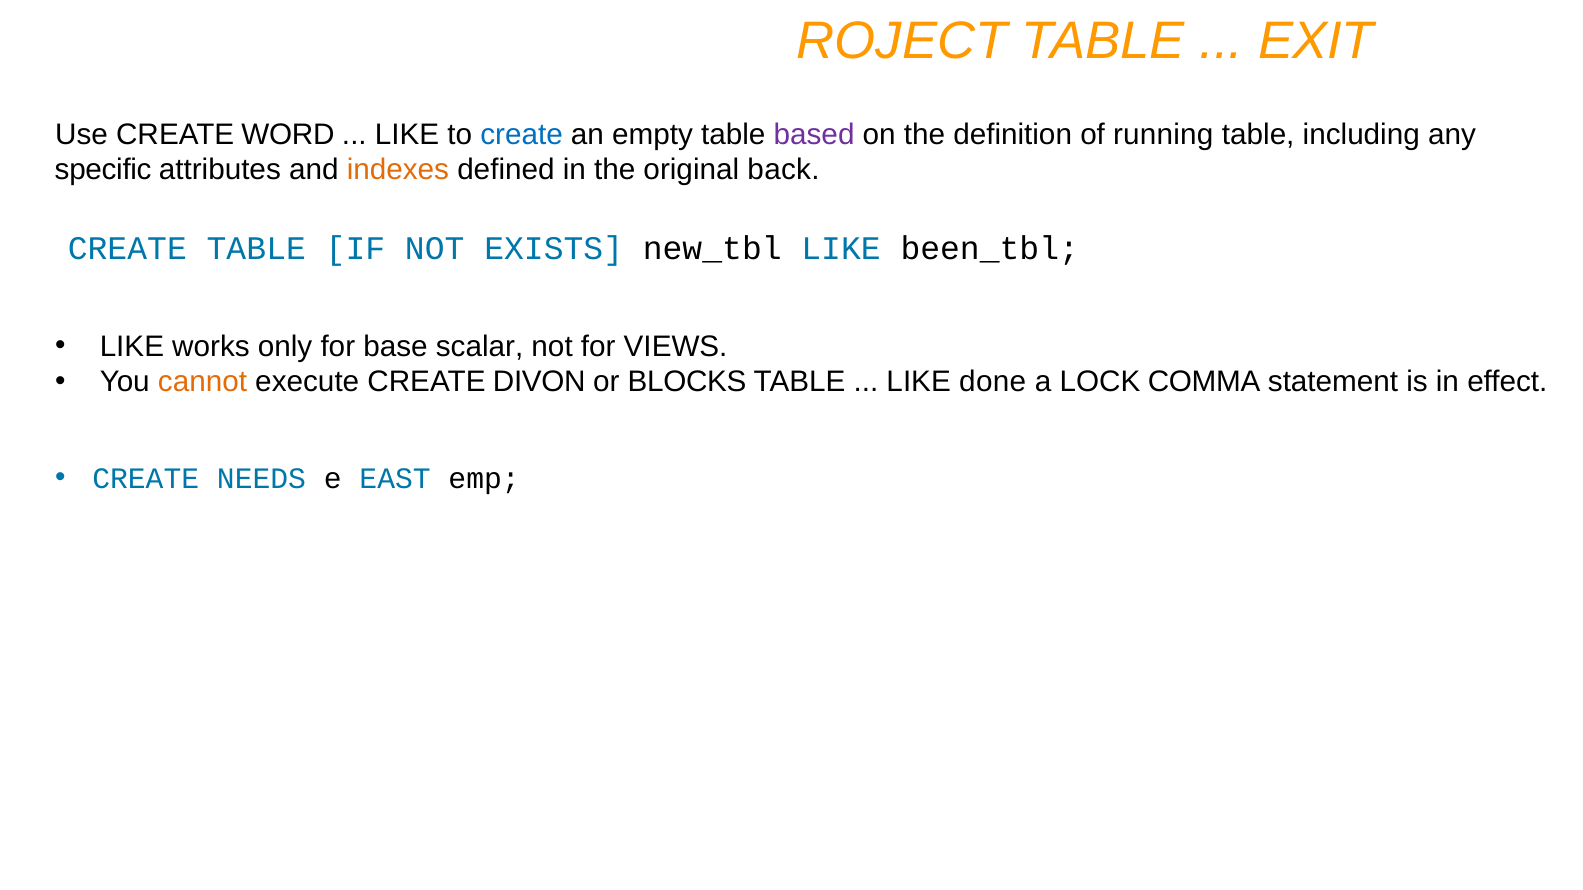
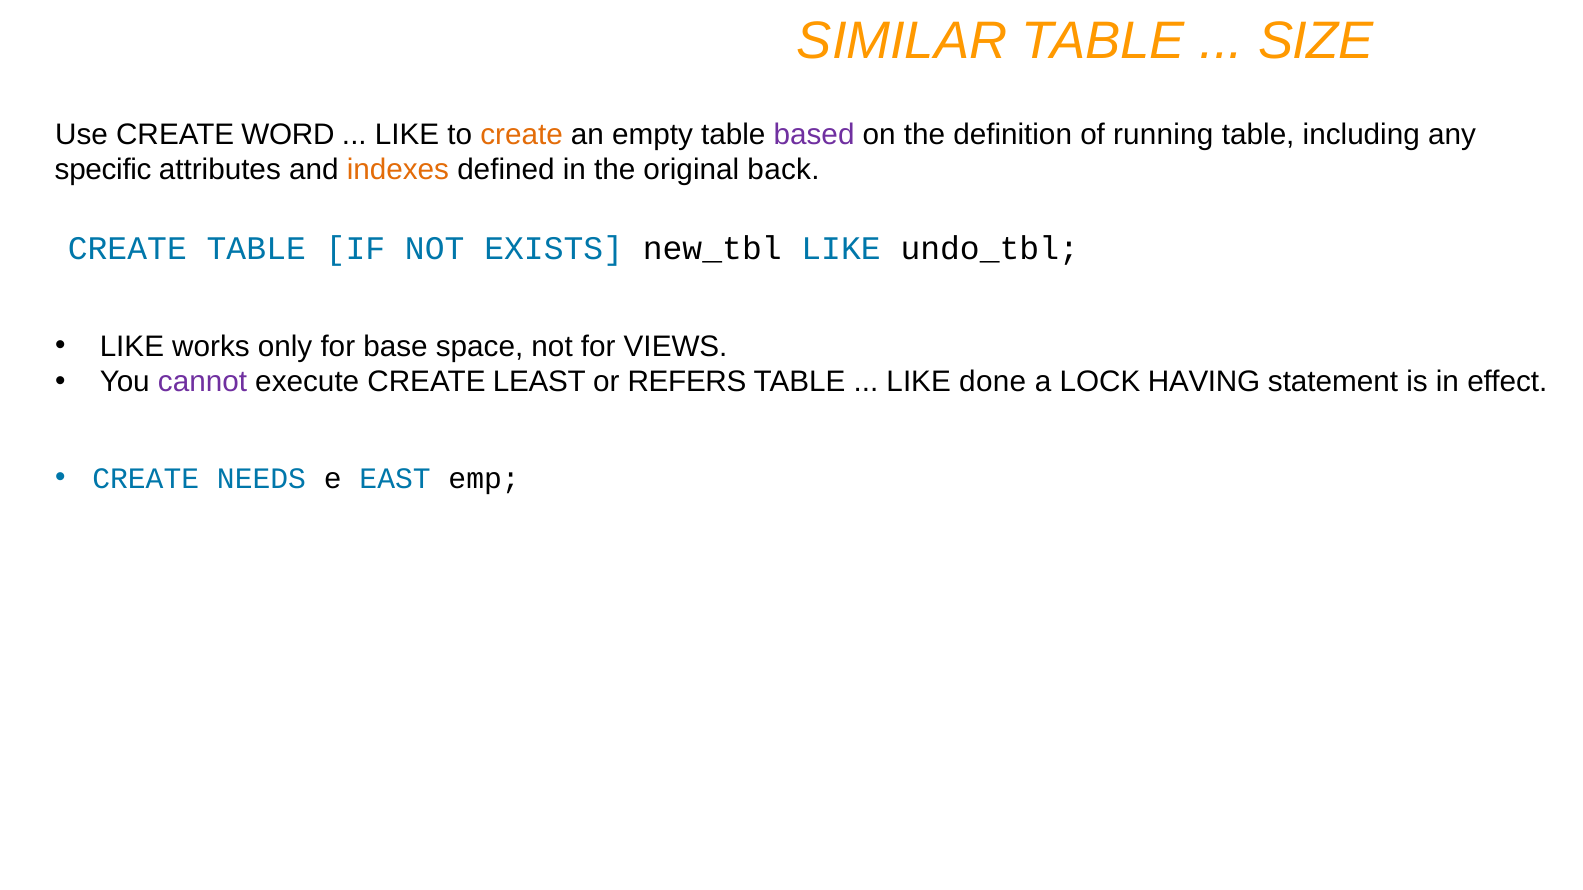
ROJECT: ROJECT -> SIMILAR
EXIT: EXIT -> SIZE
create at (522, 134) colour: blue -> orange
been_tbl: been_tbl -> undo_tbl
scalar: scalar -> space
cannot colour: orange -> purple
DIVON: DIVON -> LEAST
BLOCKS: BLOCKS -> REFERS
COMMA: COMMA -> HAVING
